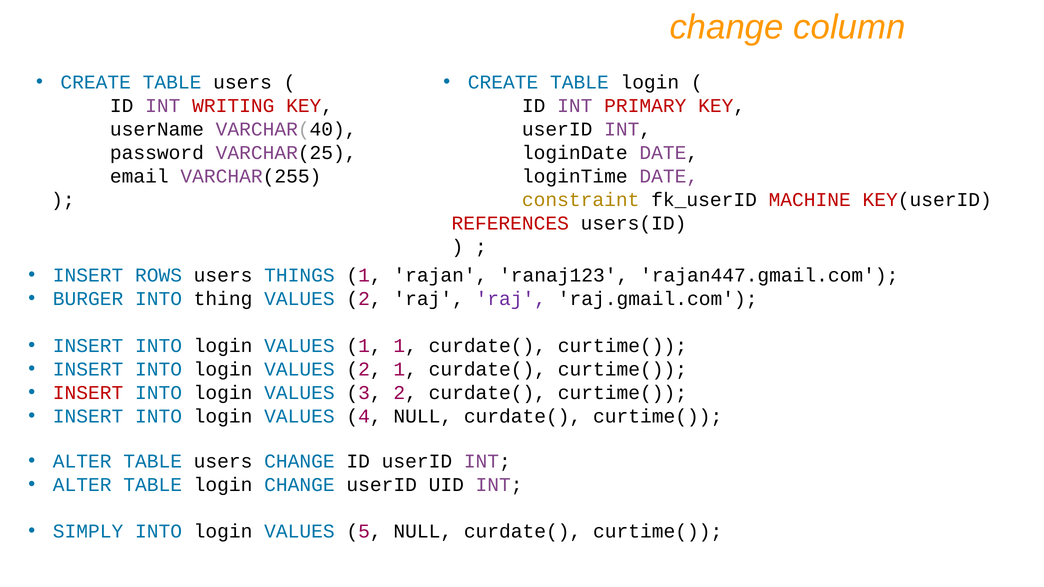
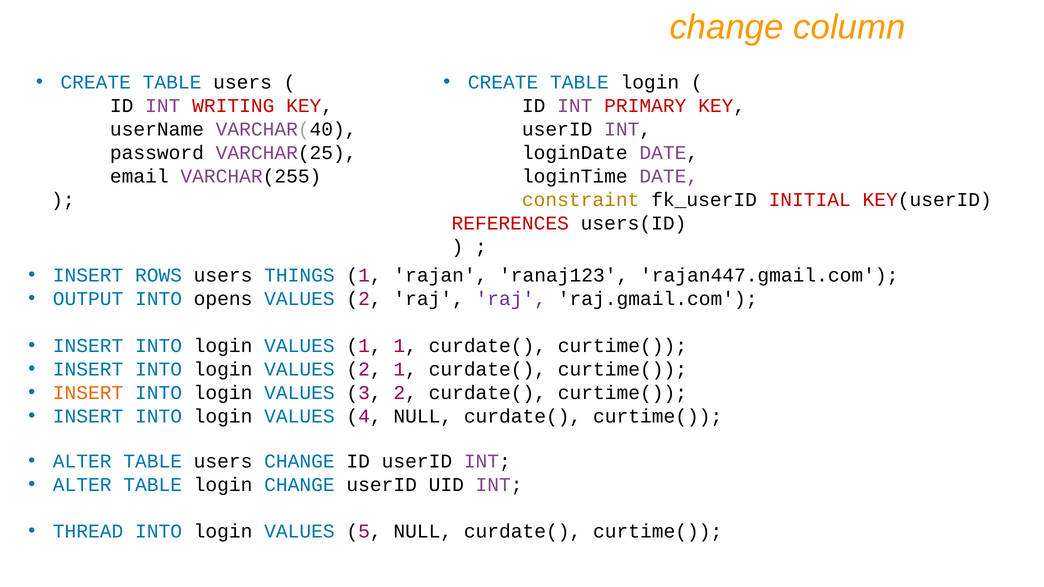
MACHINE: MACHINE -> INITIAL
BURGER: BURGER -> OUTPUT
thing: thing -> opens
INSERT at (88, 393) colour: red -> orange
SIMPLY: SIMPLY -> THREAD
